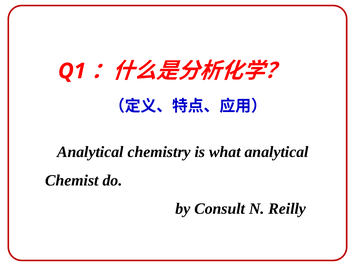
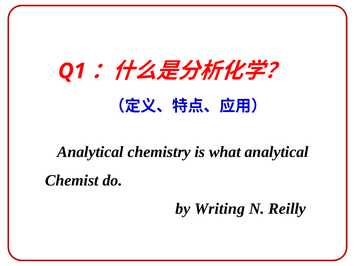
Consult: Consult -> Writing
